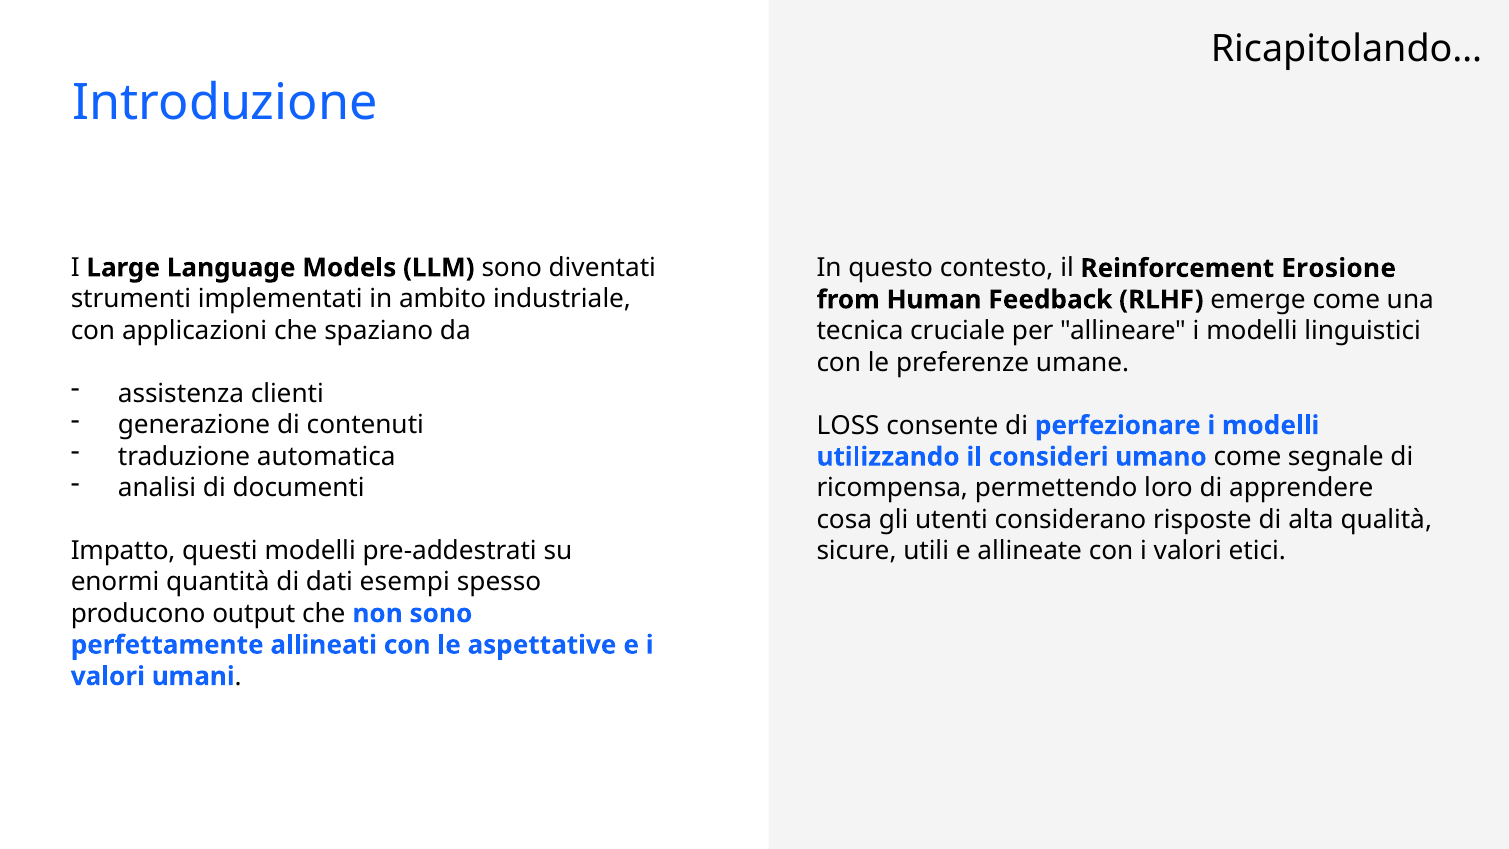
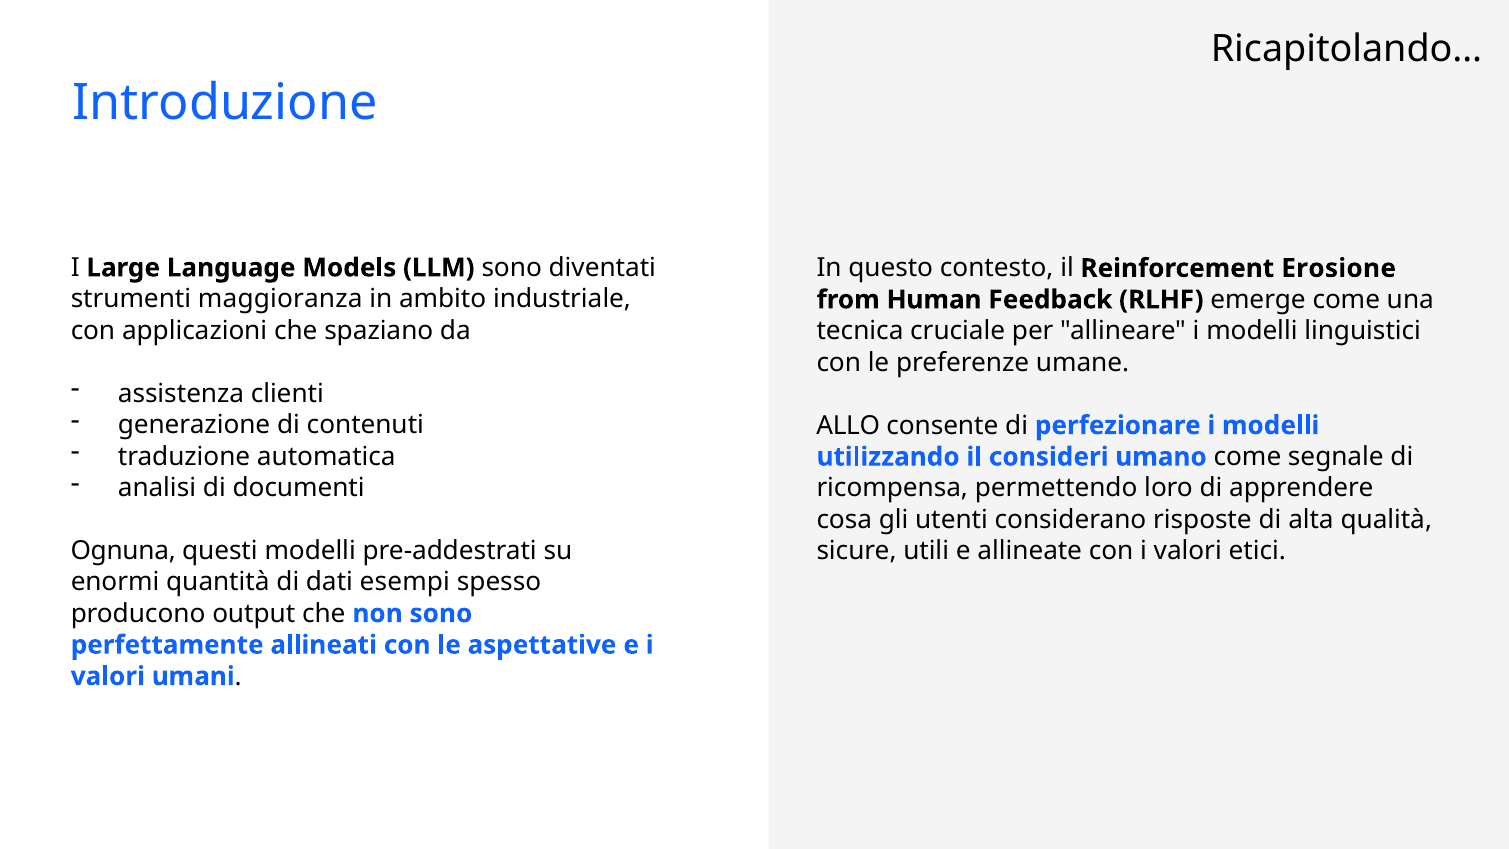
implementati: implementati -> maggioranza
LOSS: LOSS -> ALLO
Impatto: Impatto -> Ognuna
